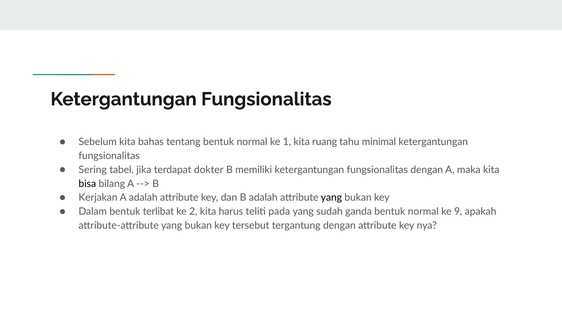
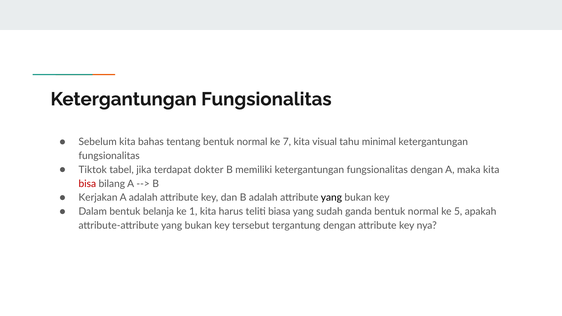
1: 1 -> 7
ruang: ruang -> visual
Sering: Sering -> Tiktok
bisa colour: black -> red
terlibat: terlibat -> belanja
2: 2 -> 1
pada: pada -> biasa
9: 9 -> 5
